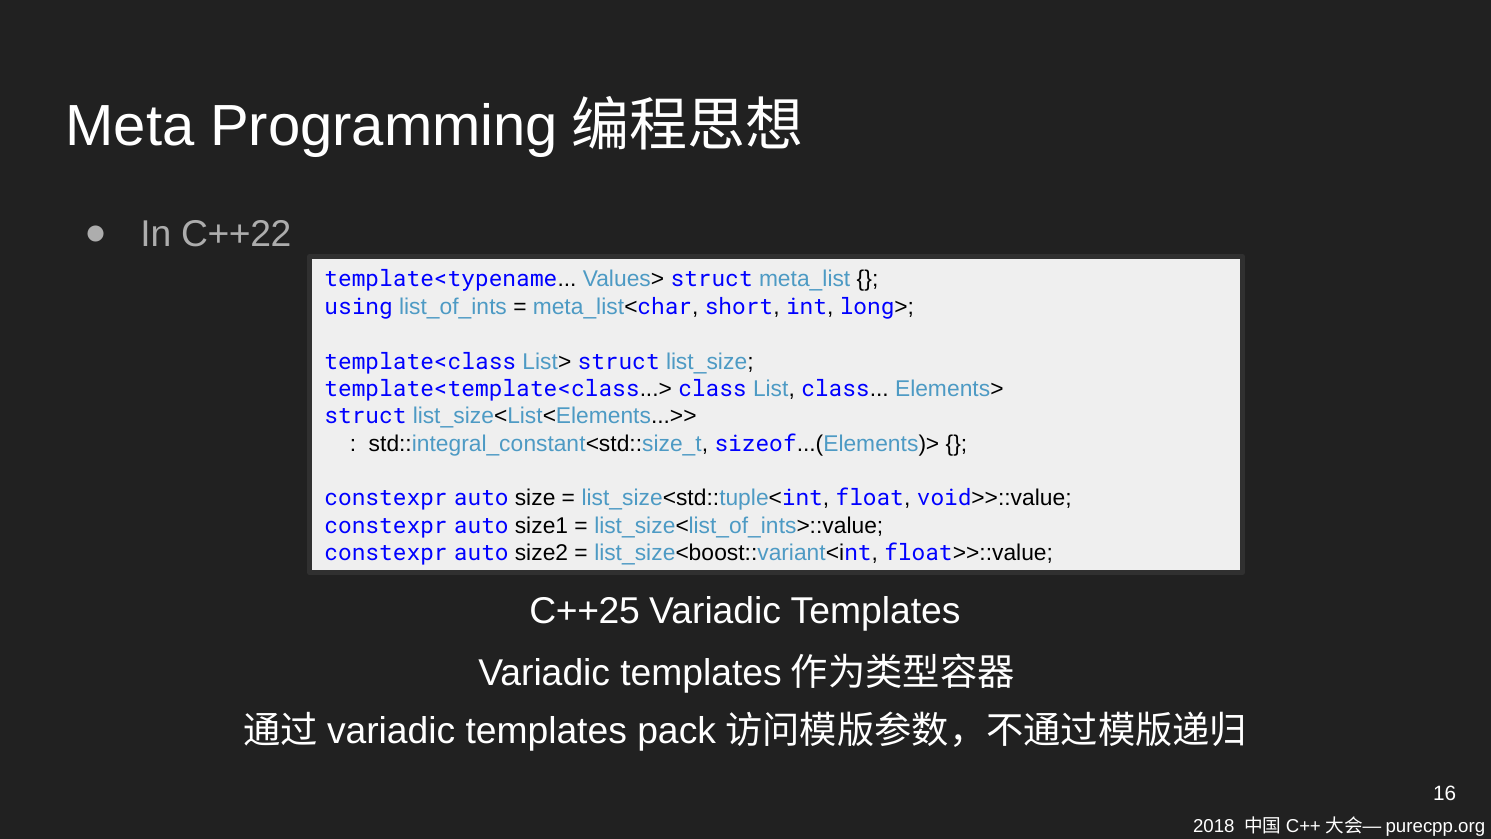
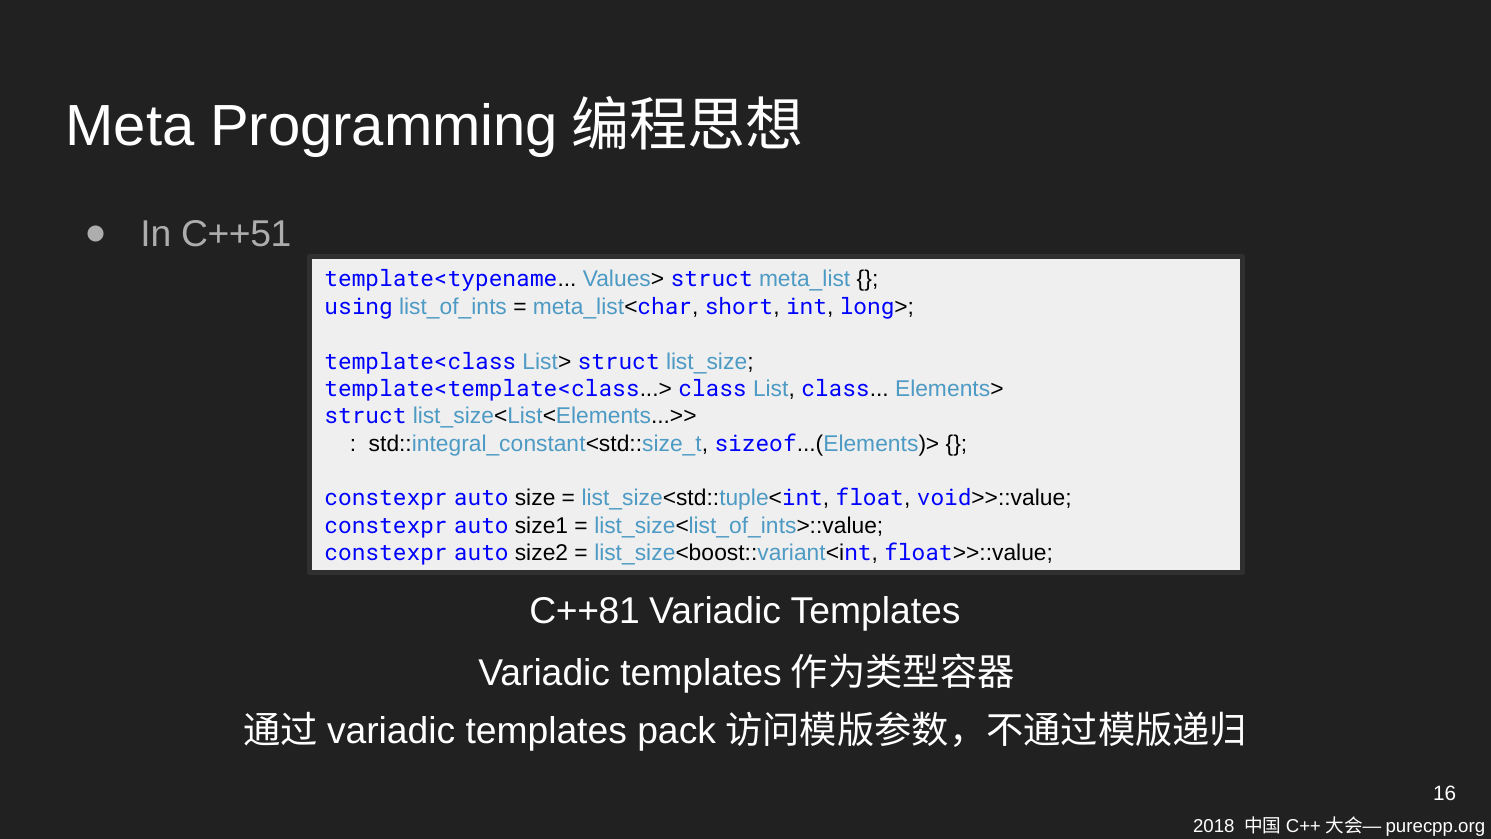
C++22: C++22 -> C++51
C++25: C++25 -> C++81
